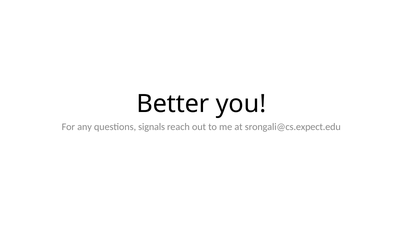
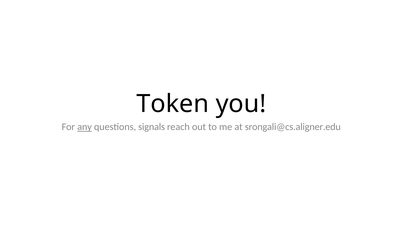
Better: Better -> Token
any underline: none -> present
srongali@cs.expect.edu: srongali@cs.expect.edu -> srongali@cs.aligner.edu
